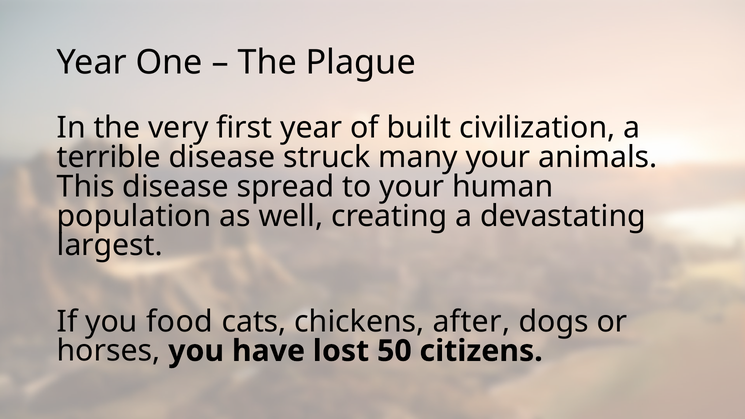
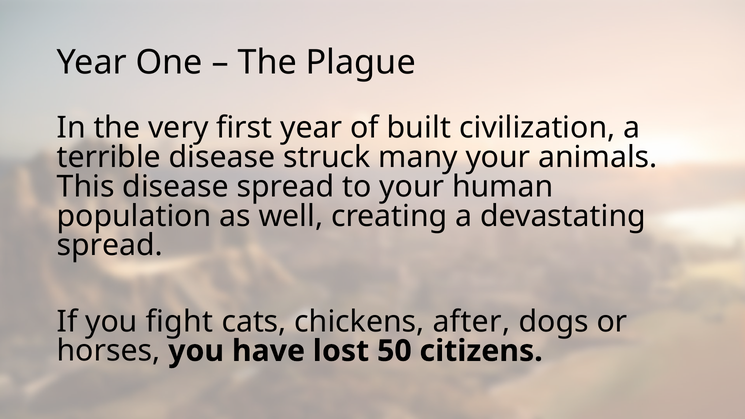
largest at (110, 246): largest -> spread
food: food -> fight
